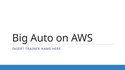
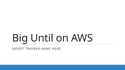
Auto: Auto -> Until
